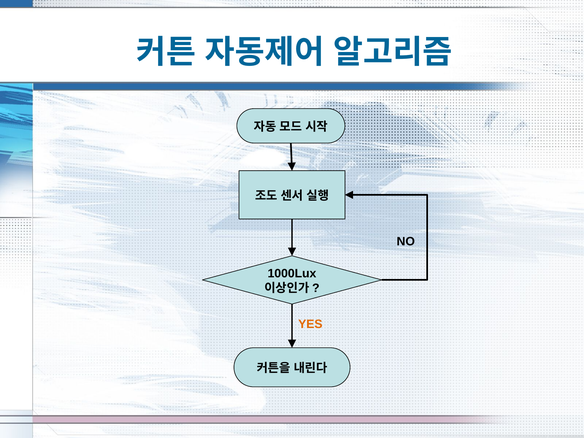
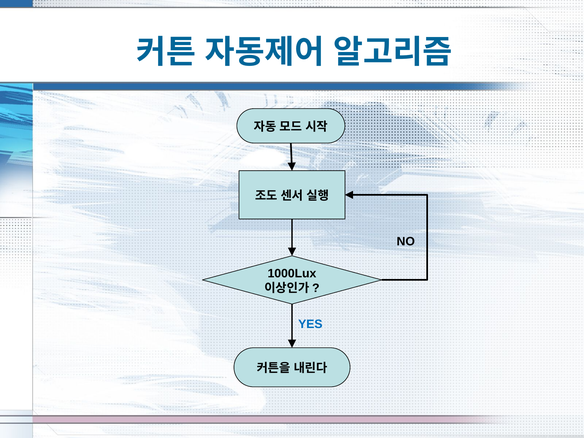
YES colour: orange -> blue
